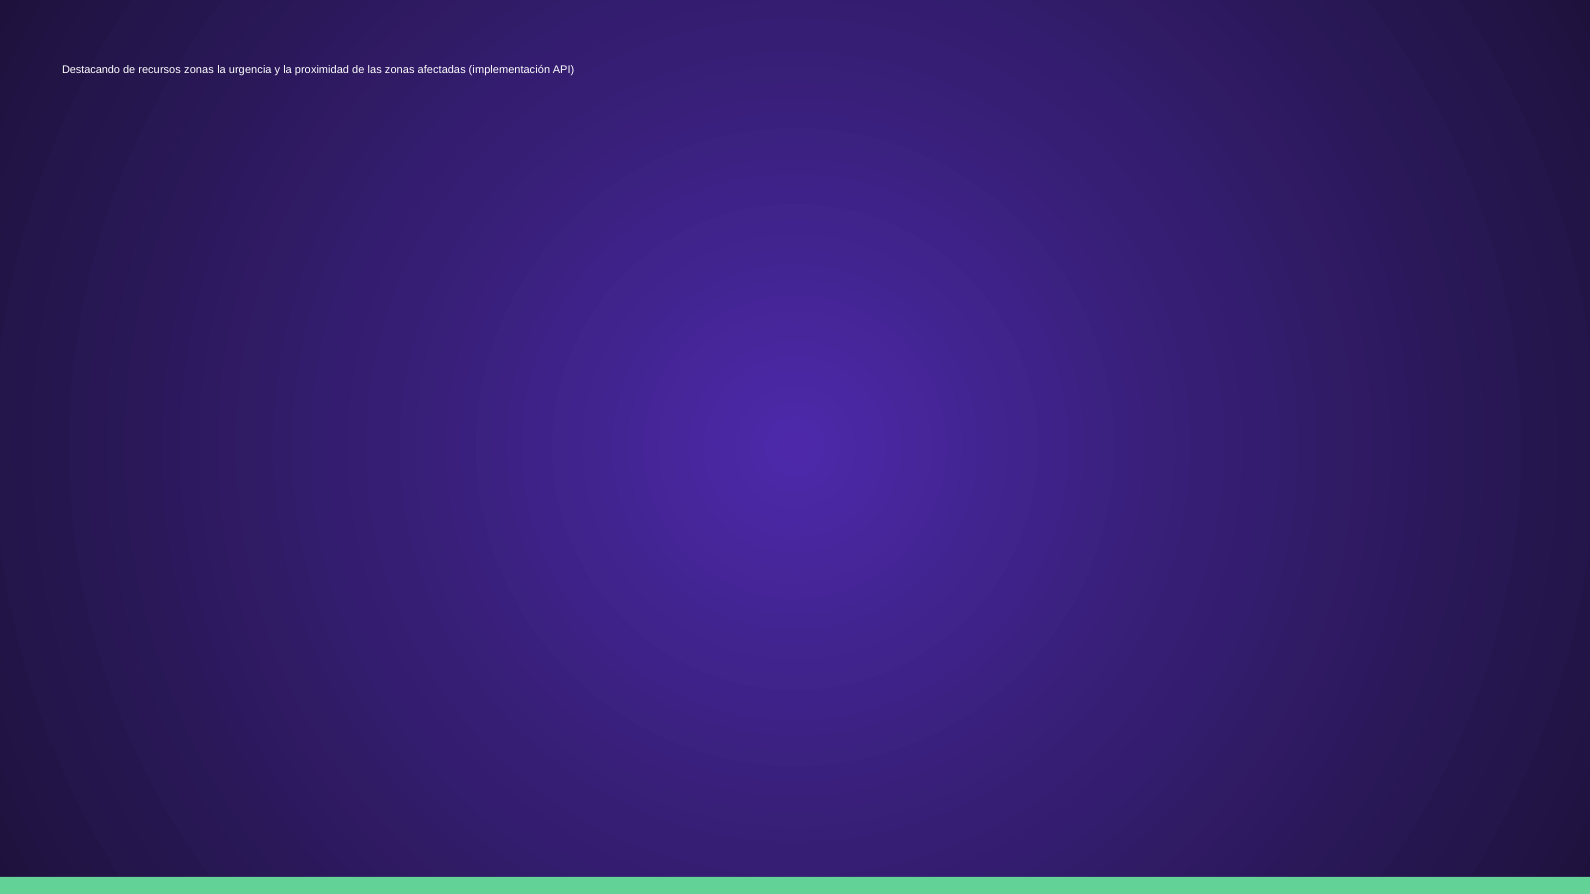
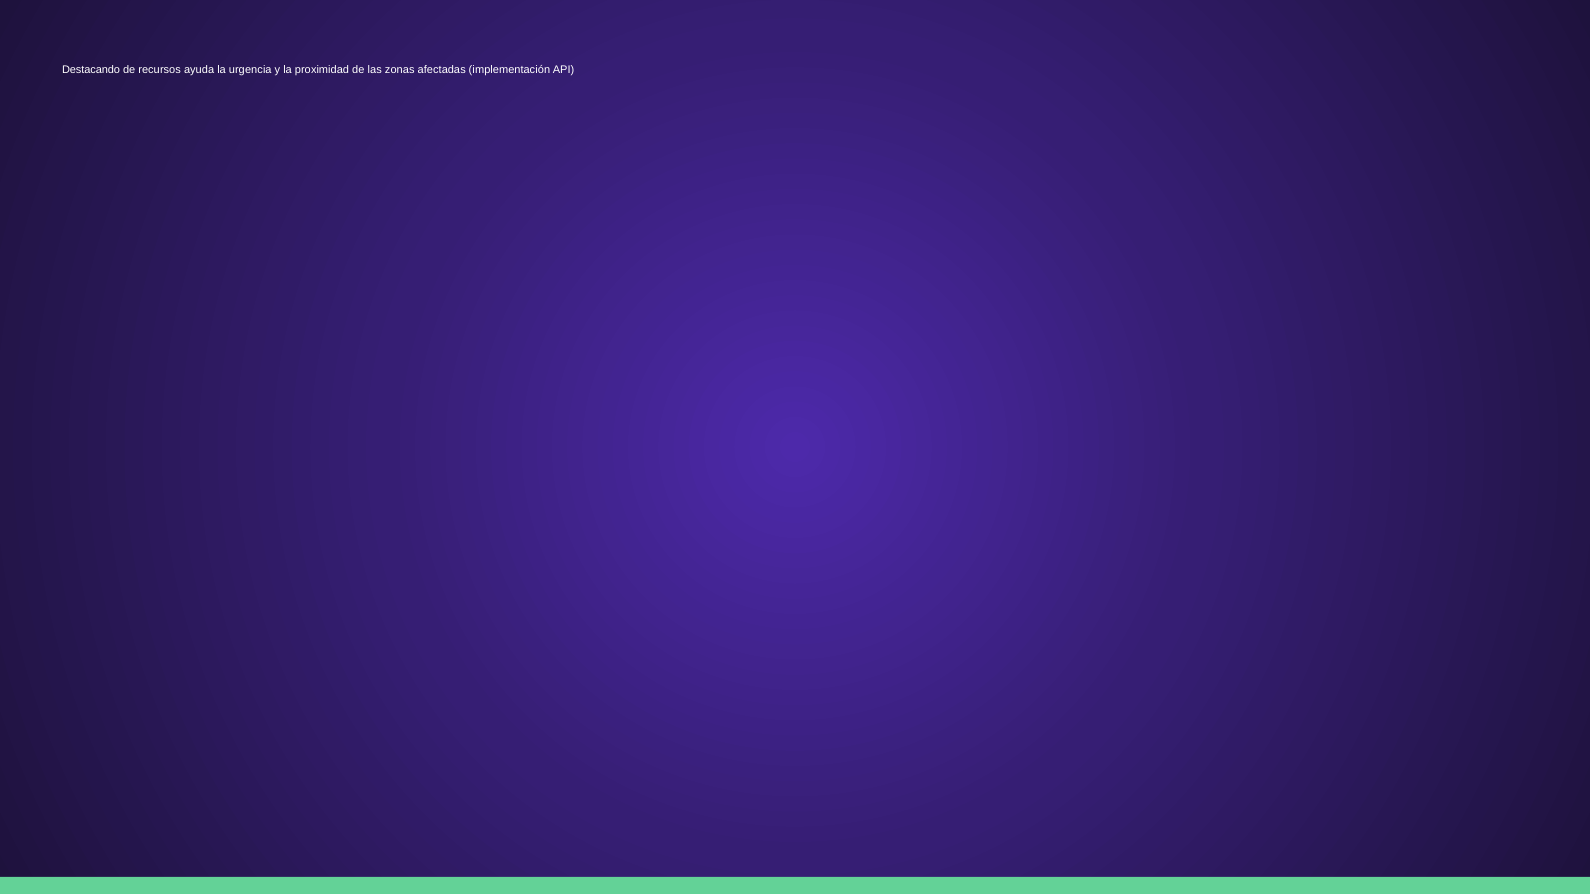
recursos zonas: zonas -> ayuda
